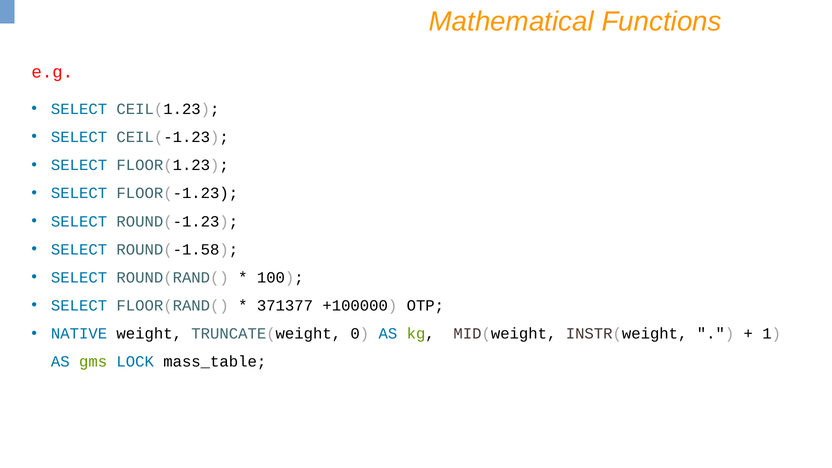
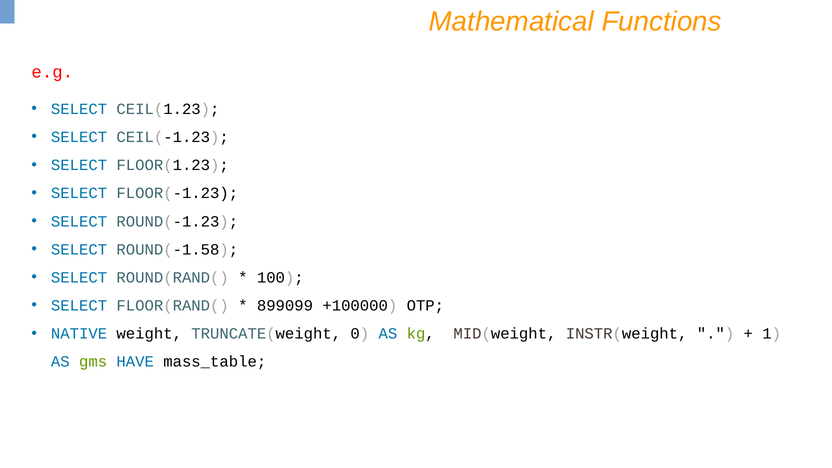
371377: 371377 -> 899099
LOCK: LOCK -> HAVE
